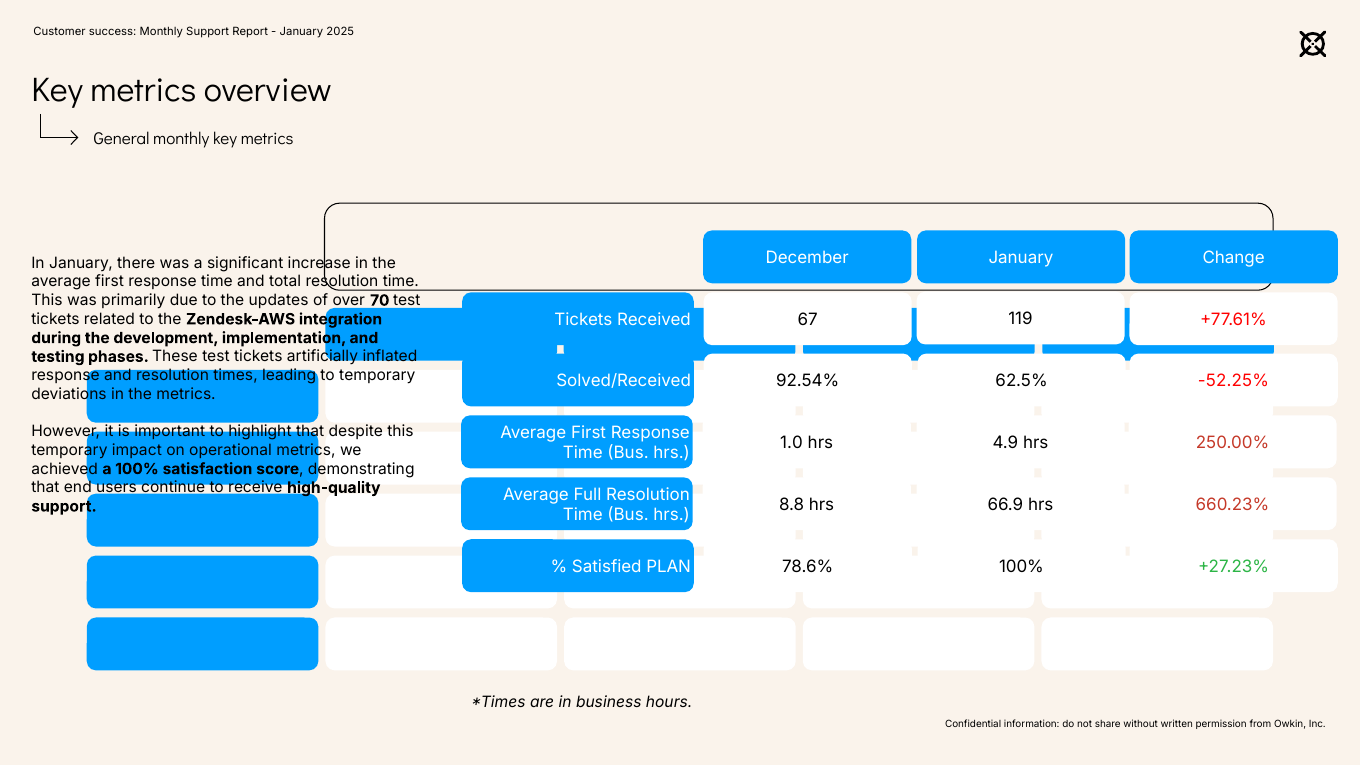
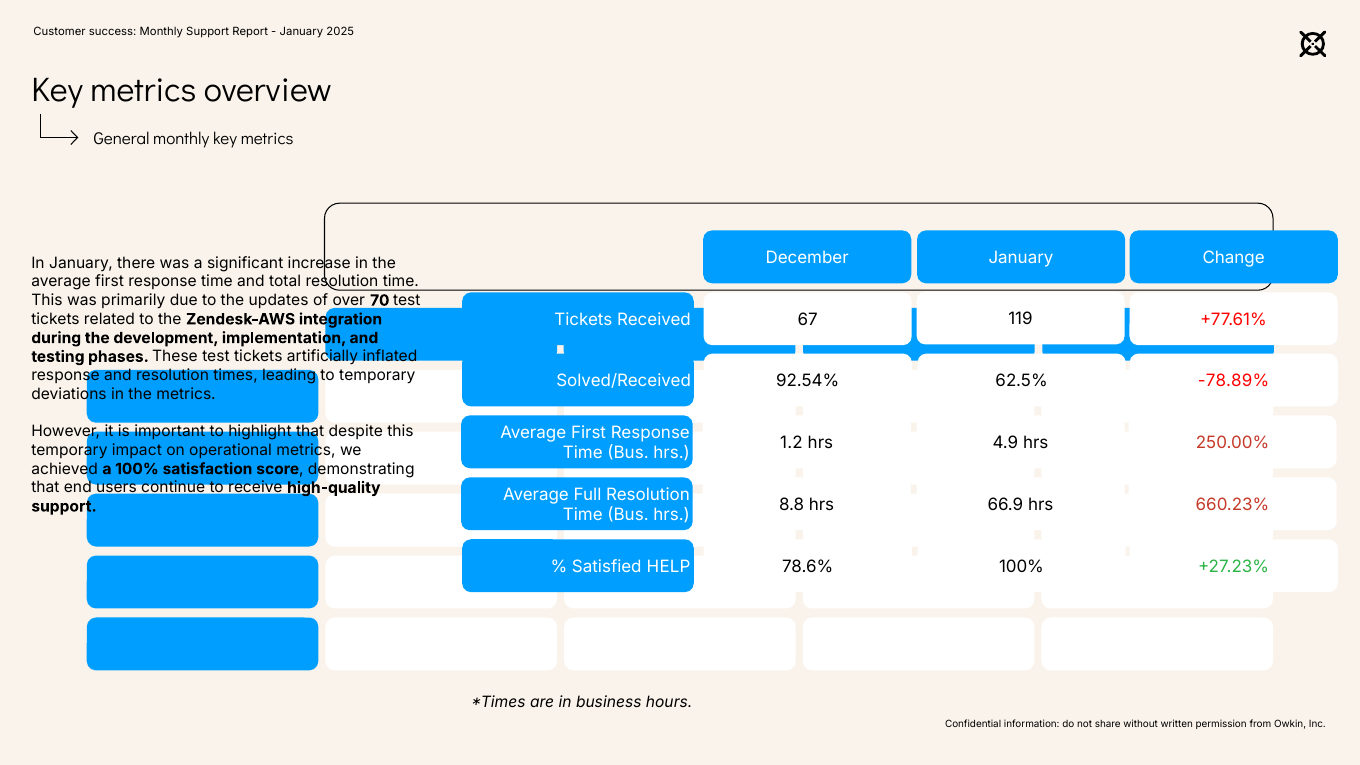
-52.25%: -52.25% -> -78.89%
1.0: 1.0 -> 1.2
PLAN: PLAN -> HELP
